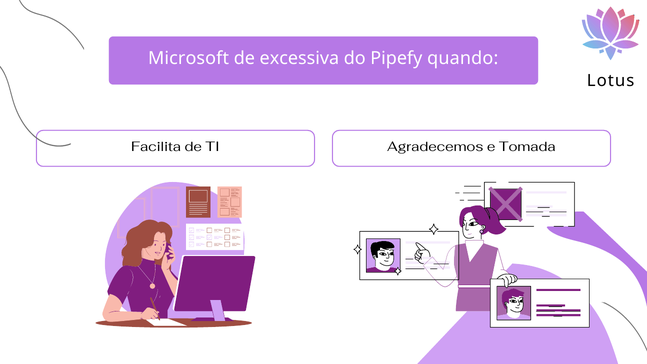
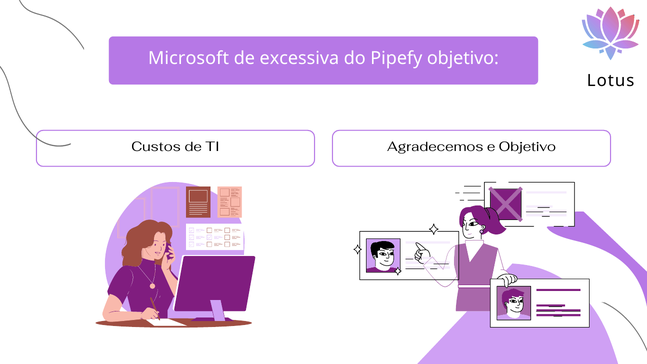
Pipefy quando: quando -> objetivo
Facilita: Facilita -> Custos
e Tomada: Tomada -> Objetivo
